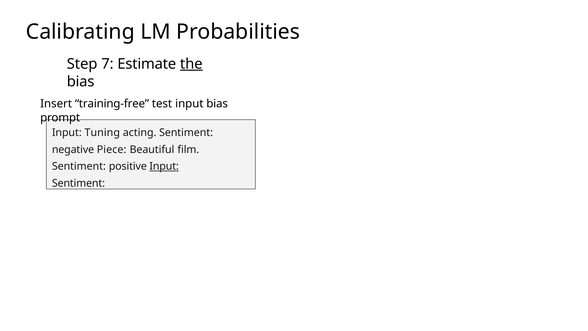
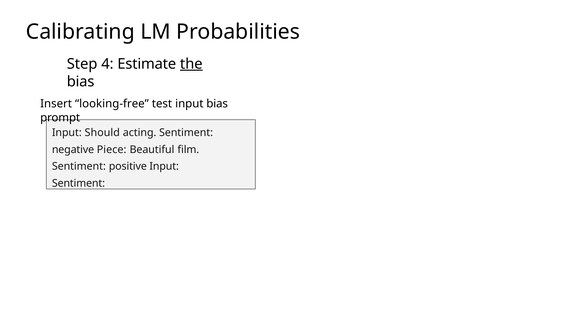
7: 7 -> 4
training-free: training-free -> looking-free
Tuning: Tuning -> Should
Input at (164, 166) underline: present -> none
